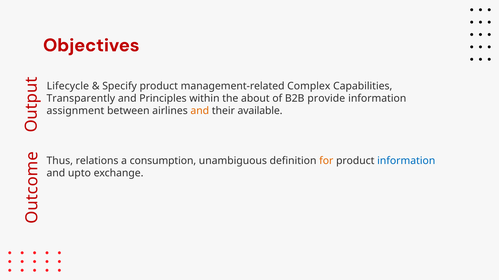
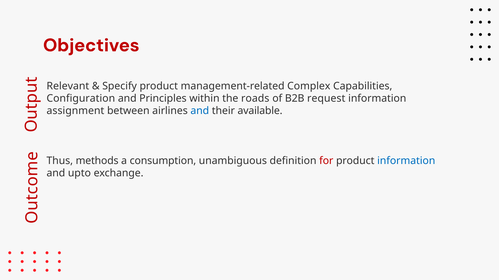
Lifecycle: Lifecycle -> Relevant
Transparently: Transparently -> Configuration
about: about -> roads
provide: provide -> request
and at (200, 111) colour: orange -> blue
relations: relations -> methods
for colour: orange -> red
